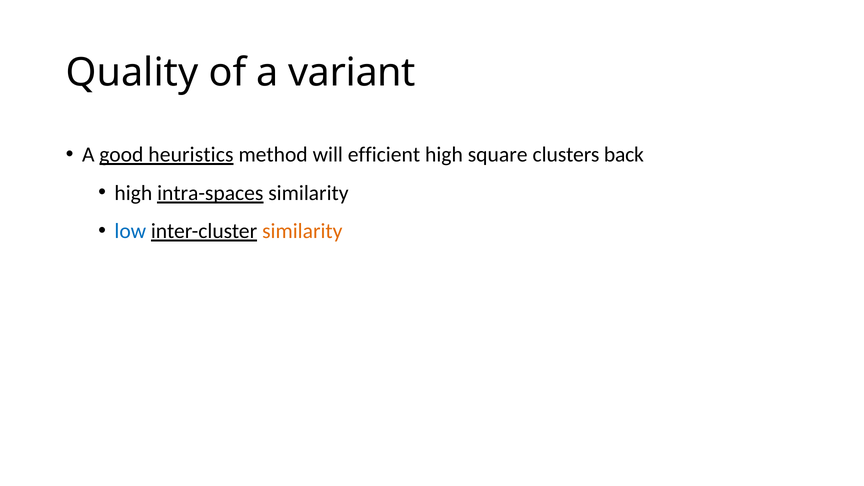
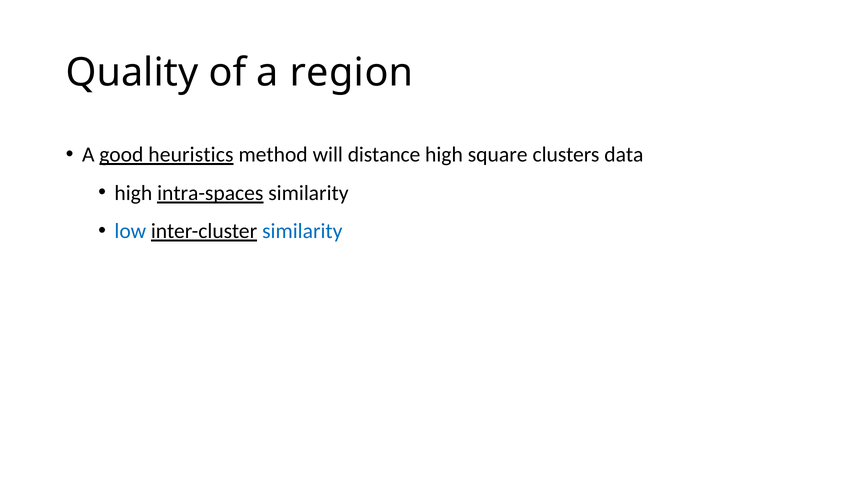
variant: variant -> region
efficient: efficient -> distance
back: back -> data
similarity at (302, 231) colour: orange -> blue
